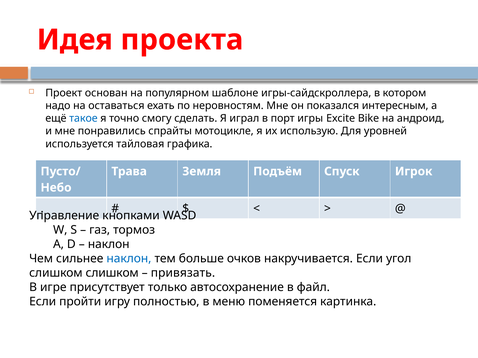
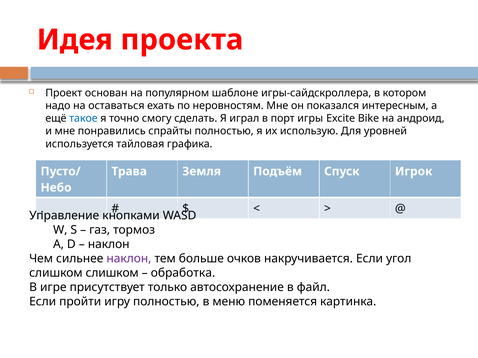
спрайты мотоцикле: мотоцикле -> полностью
наклон at (129, 259) colour: blue -> purple
привязать: привязать -> обработка
